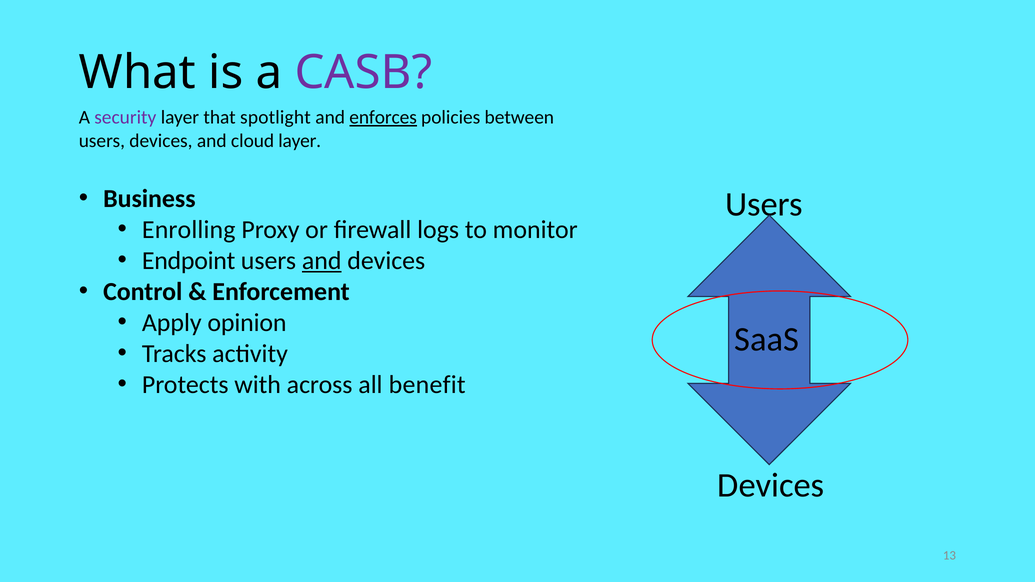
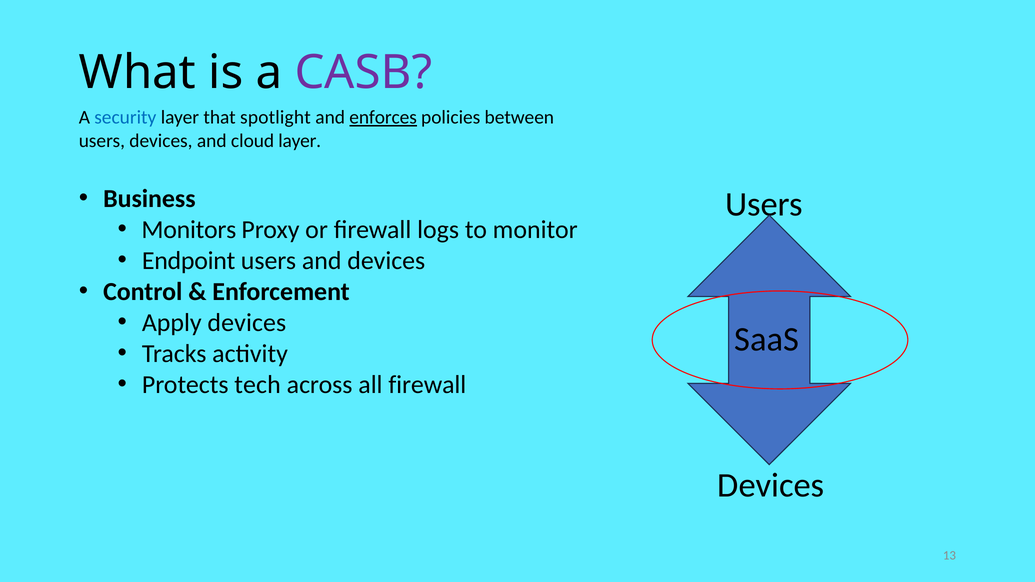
security colour: purple -> blue
Enrolling: Enrolling -> Monitors
and at (322, 261) underline: present -> none
Apply opinion: opinion -> devices
with: with -> tech
all benefit: benefit -> firewall
